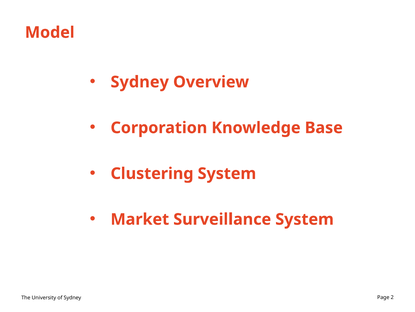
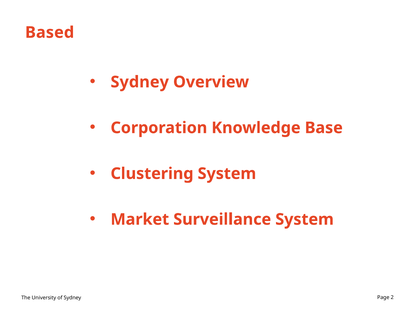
Model: Model -> Based
